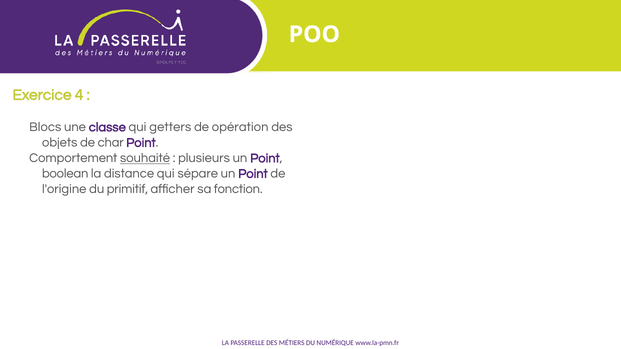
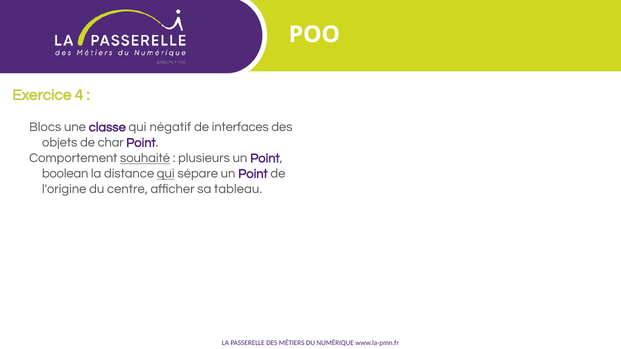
getters: getters -> négatif
opération: opération -> interfaces
qui at (166, 174) underline: none -> present
primitif: primitif -> centre
fonction: fonction -> tableau
